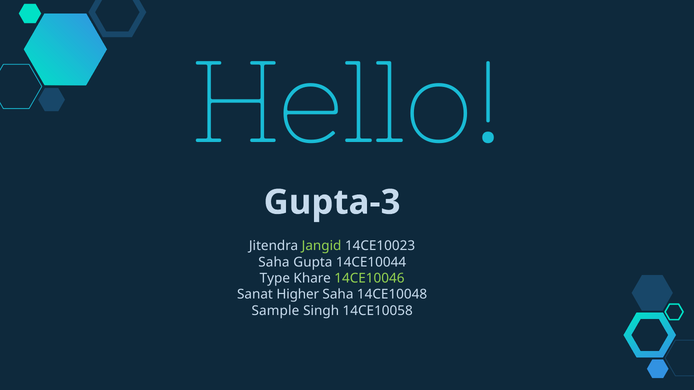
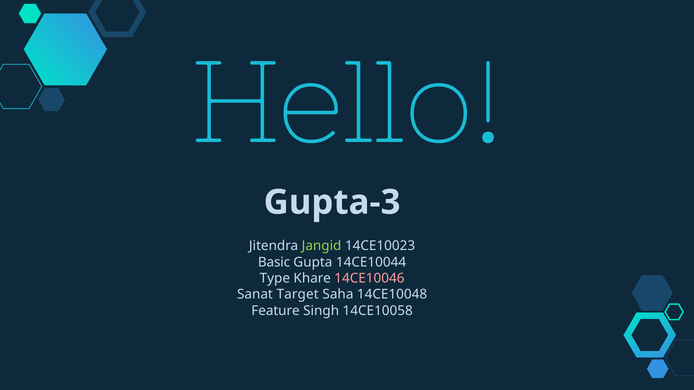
Saha at (274, 262): Saha -> Basic
14CE10046 colour: light green -> pink
Higher: Higher -> Target
Sample: Sample -> Feature
